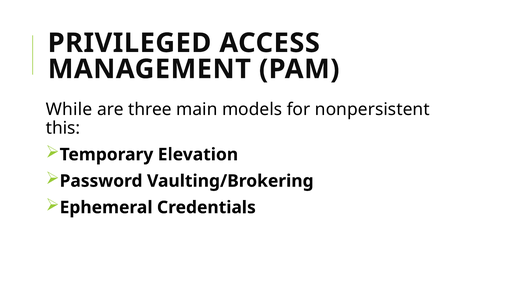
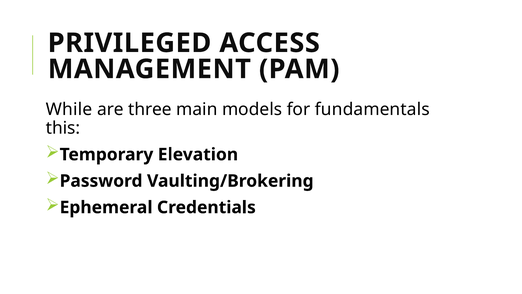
nonpersistent: nonpersistent -> fundamentals
